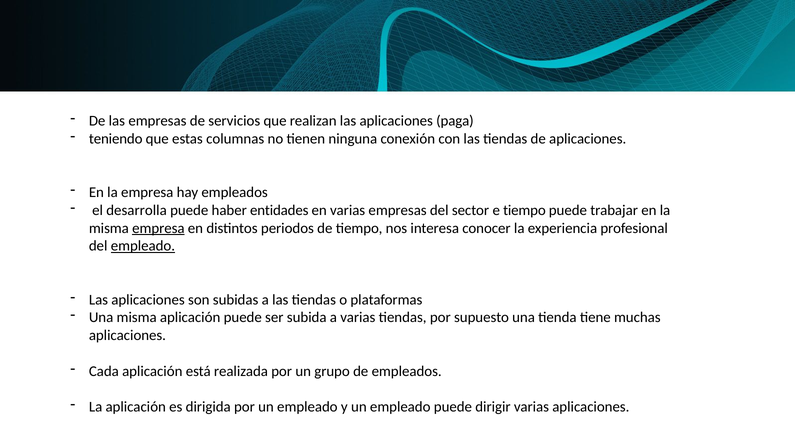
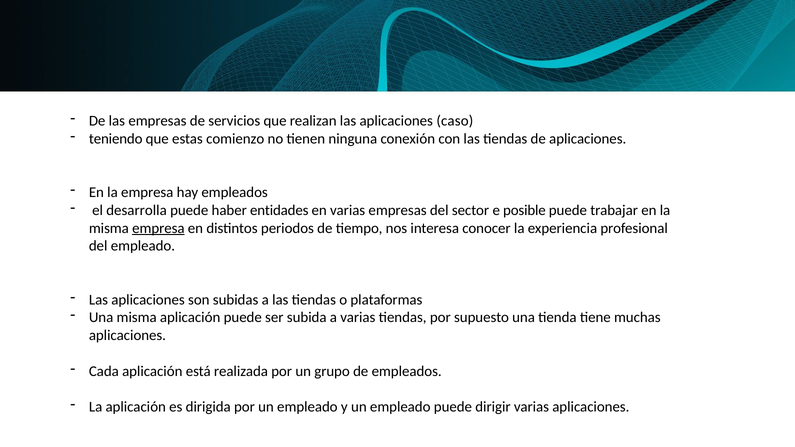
paga: paga -> caso
columnas: columnas -> comienzo
e tiempo: tiempo -> posible
empleado at (143, 246) underline: present -> none
